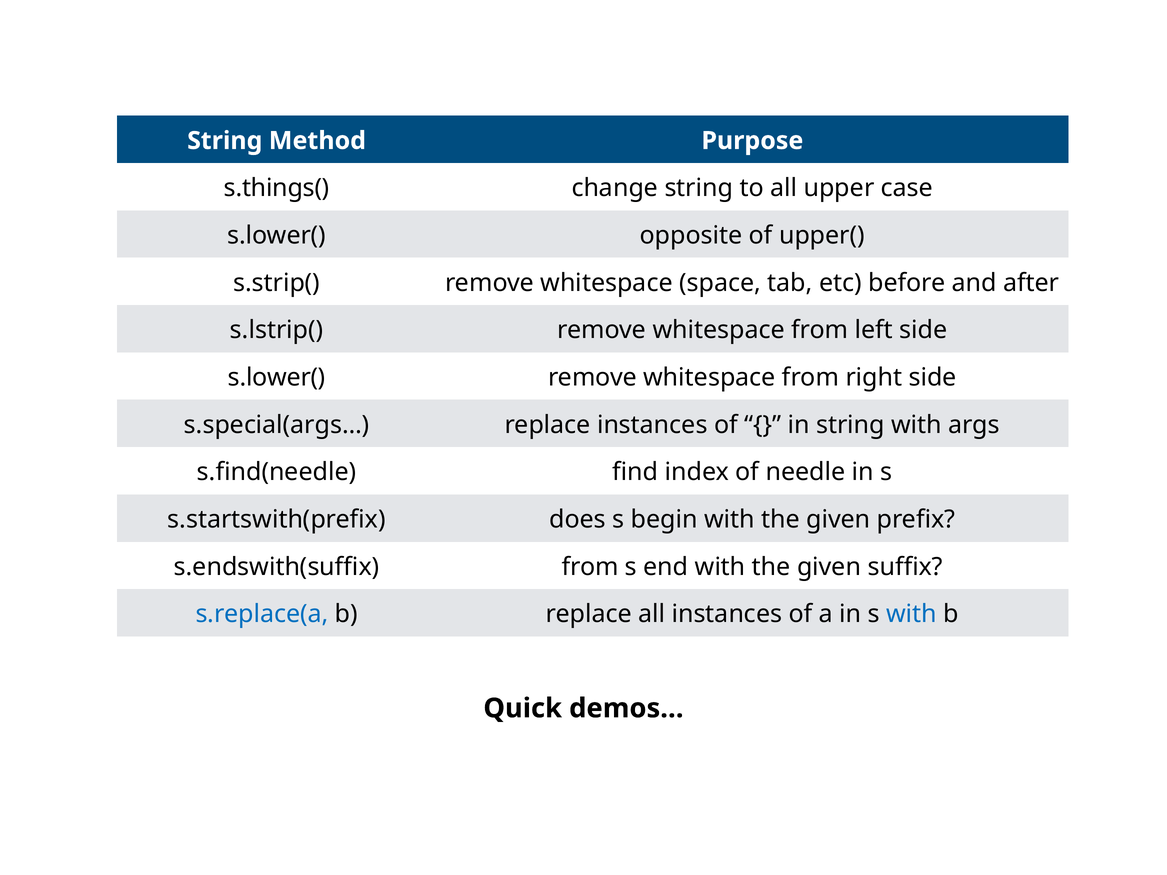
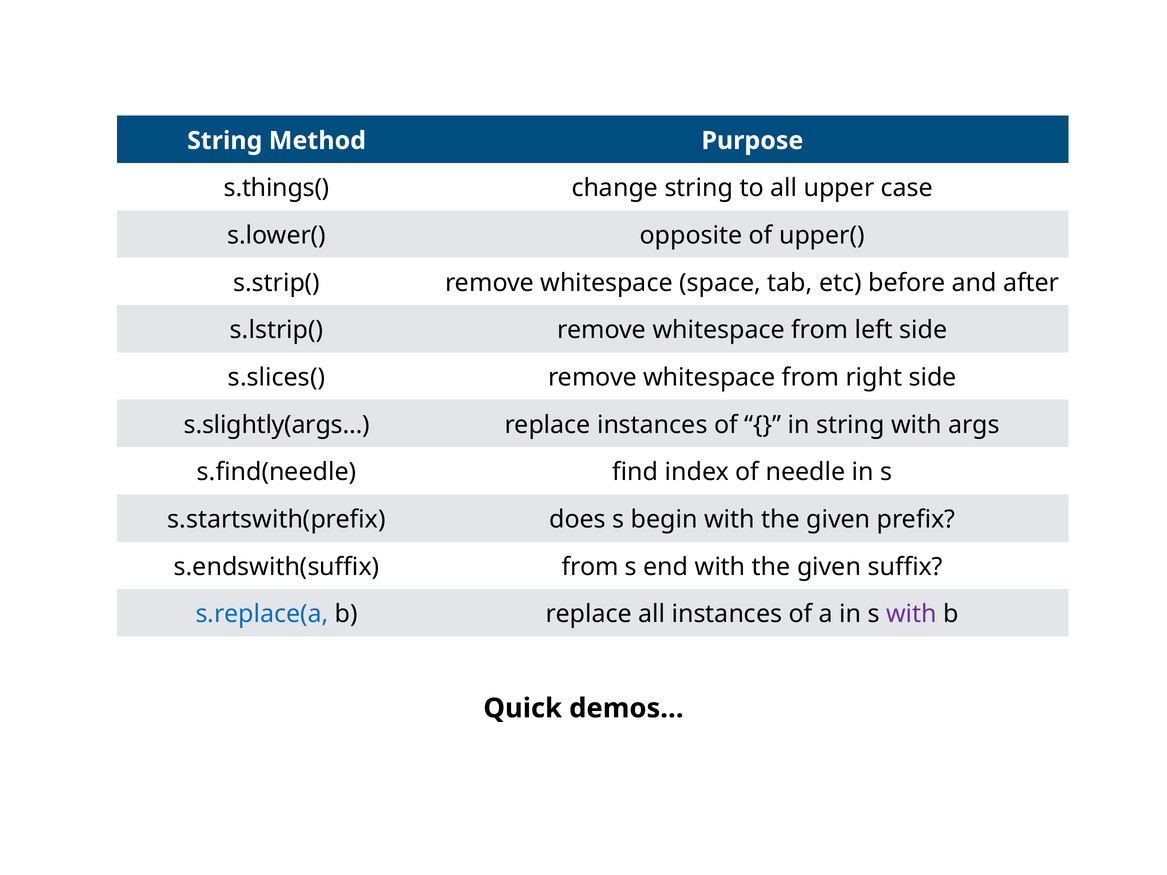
s.lower( at (277, 378): s.lower( -> s.slices(
s.special(args…: s.special(args… -> s.slightly(args…
with at (912, 614) colour: blue -> purple
